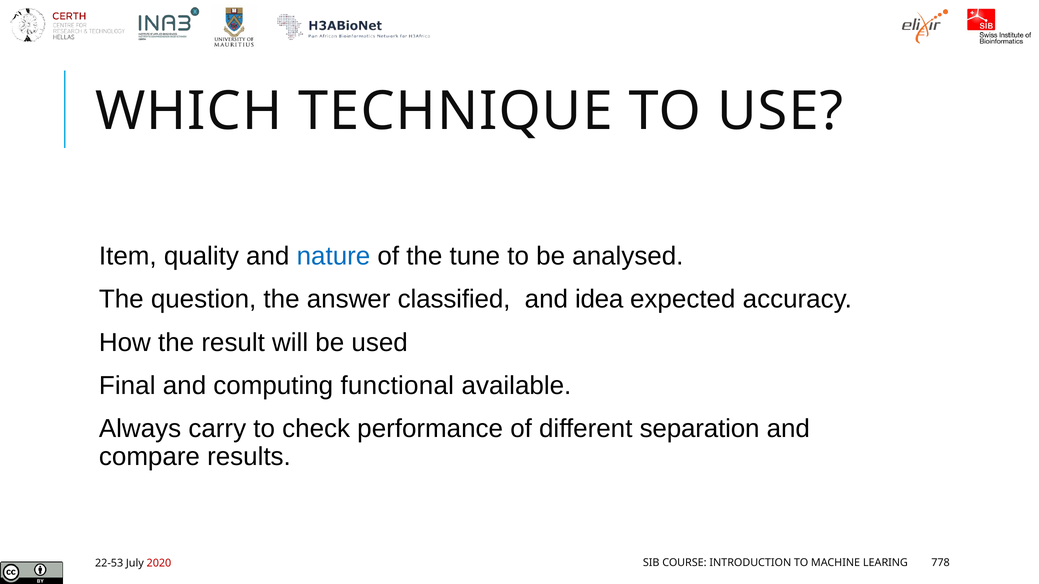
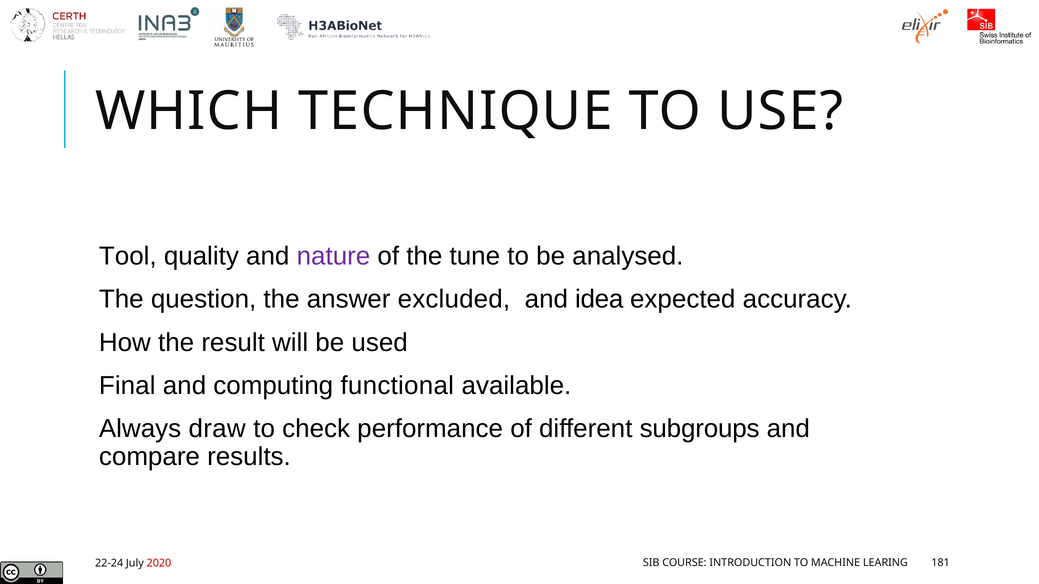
Item: Item -> Tool
nature colour: blue -> purple
classified: classified -> excluded
carry: carry -> draw
separation: separation -> subgroups
778: 778 -> 181
22-53: 22-53 -> 22-24
